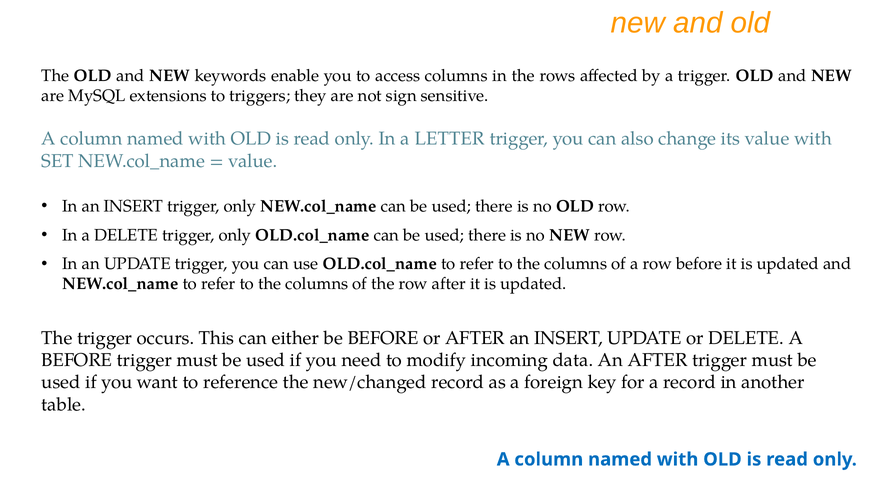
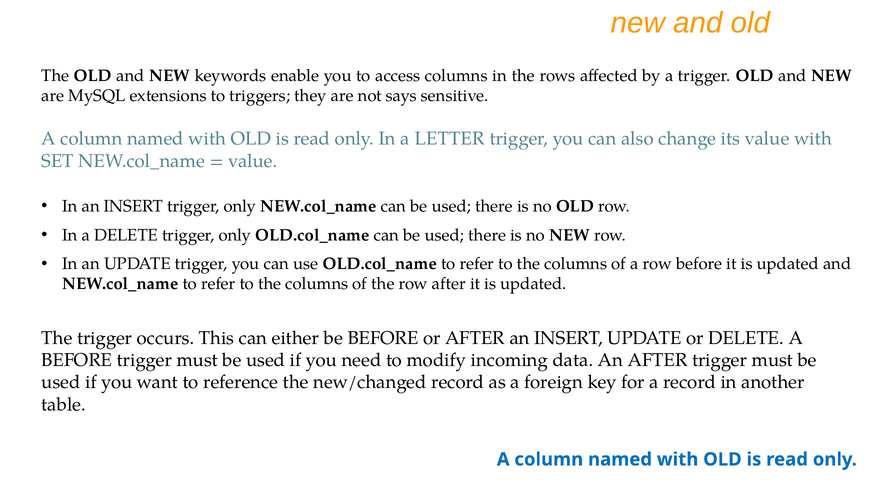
sign: sign -> says
